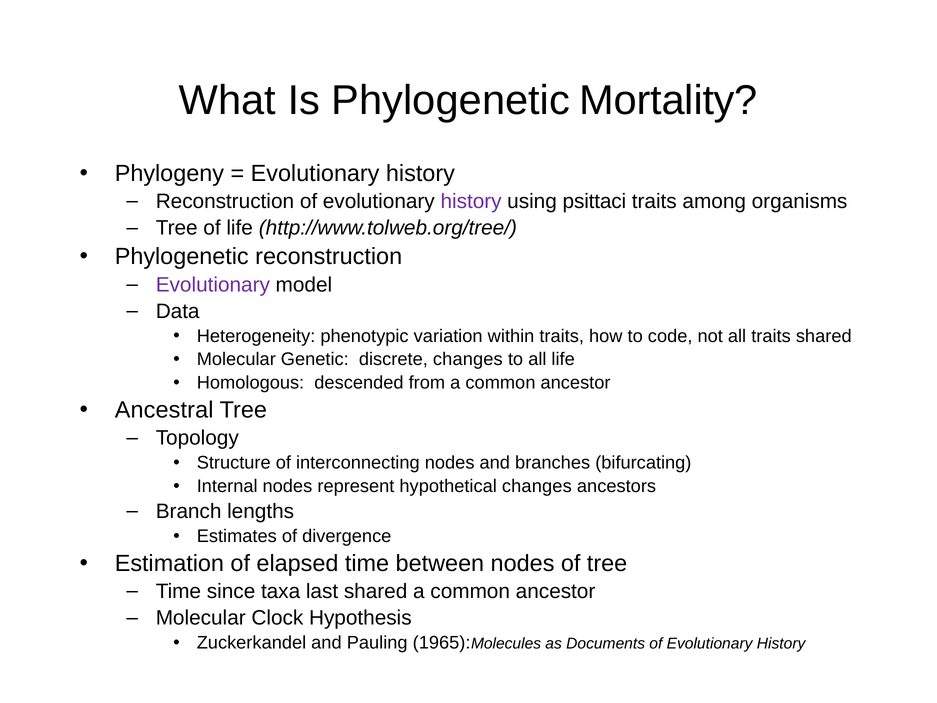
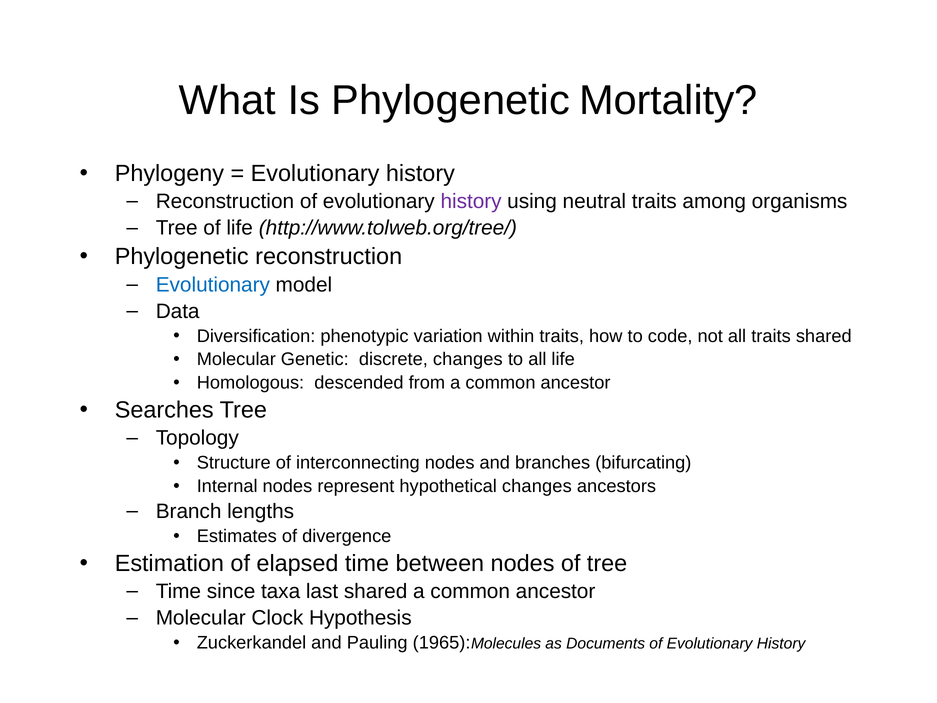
psittaci: psittaci -> neutral
Evolutionary at (213, 285) colour: purple -> blue
Heterogeneity: Heterogeneity -> Diversification
Ancestral: Ancestral -> Searches
